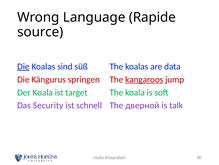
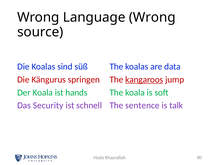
Language Rapide: Rapide -> Wrong
Die at (23, 66) underline: present -> none
target: target -> hands
дверной: дверной -> sentence
